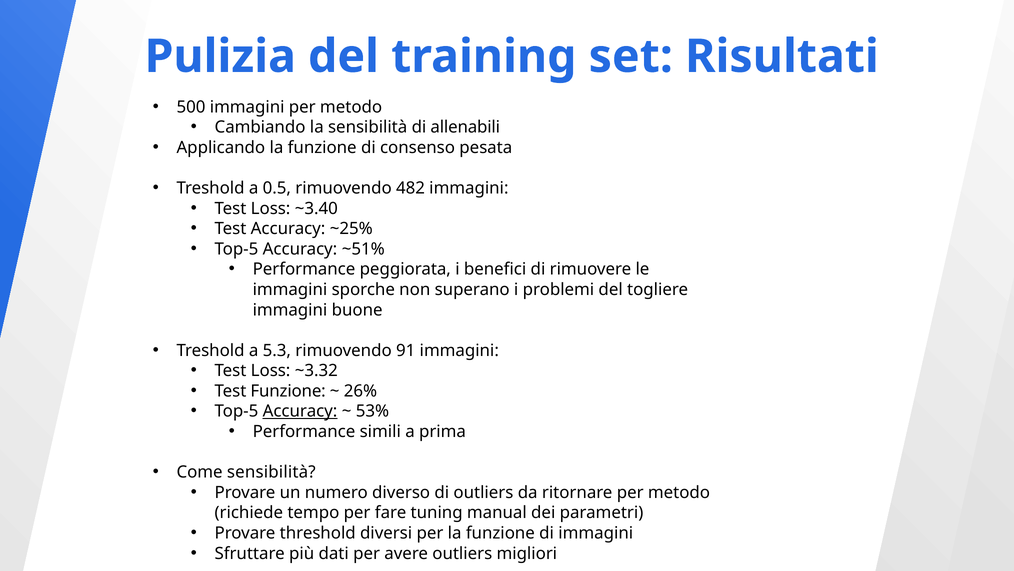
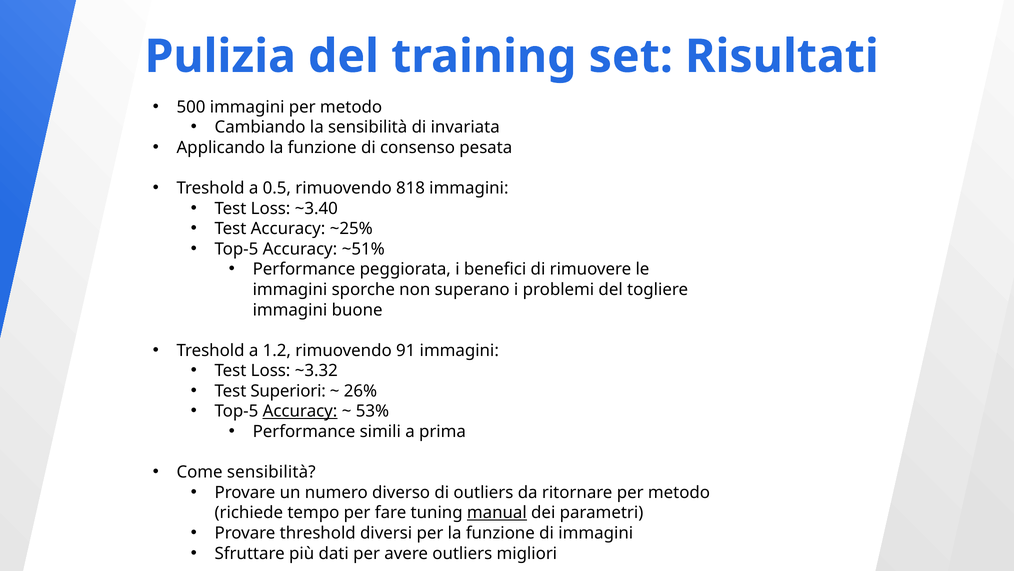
allenabili: allenabili -> invariata
482: 482 -> 818
5.3: 5.3 -> 1.2
Test Funzione: Funzione -> Superiori
manual underline: none -> present
